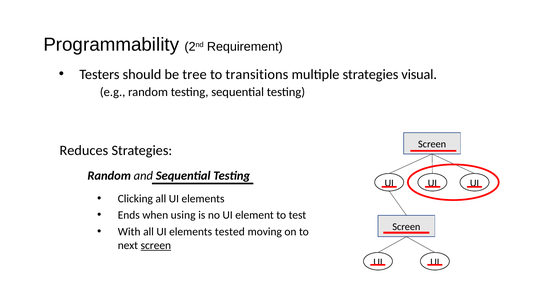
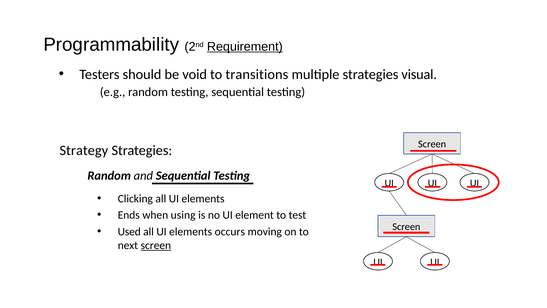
Requirement underline: none -> present
tree: tree -> void
Reduces: Reduces -> Strategy
With: With -> Used
tested: tested -> occurs
